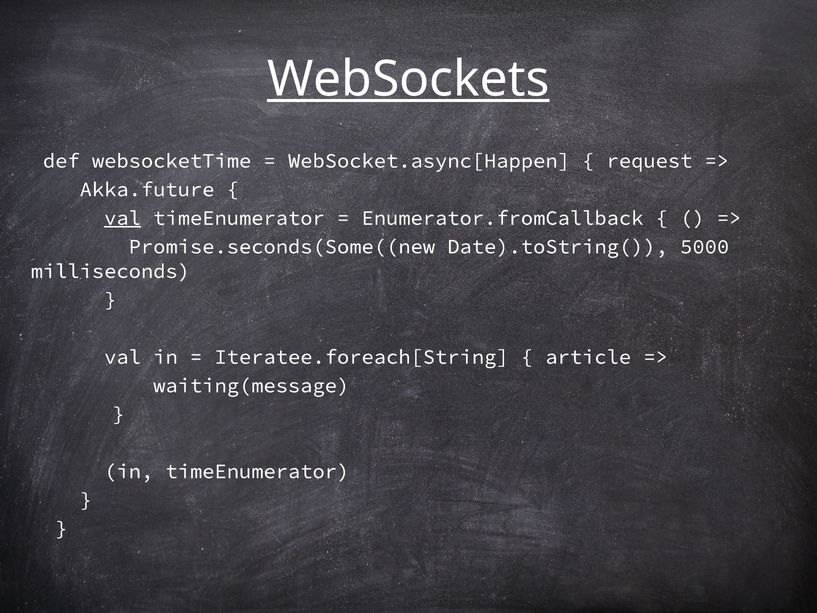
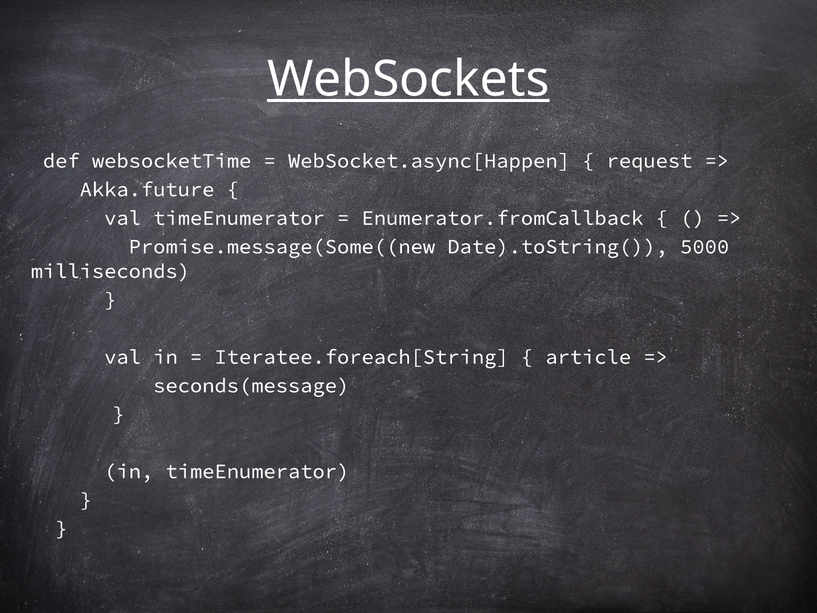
val at (123, 218) underline: present -> none
Promise.seconds(Some((new: Promise.seconds(Some((new -> Promise.message(Some((new
waiting(message: waiting(message -> seconds(message
